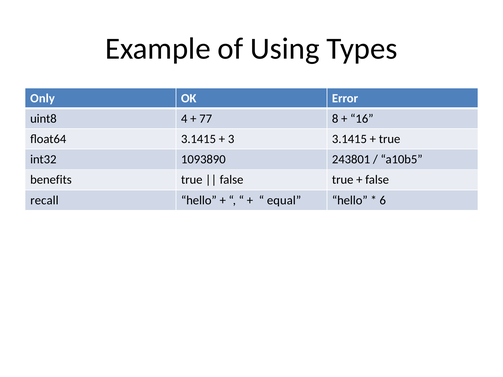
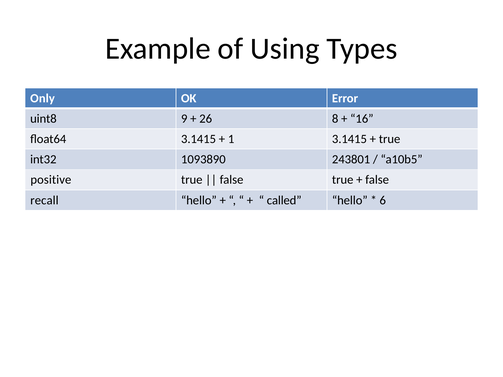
4: 4 -> 9
77: 77 -> 26
3: 3 -> 1
benefits: benefits -> positive
equal: equal -> called
